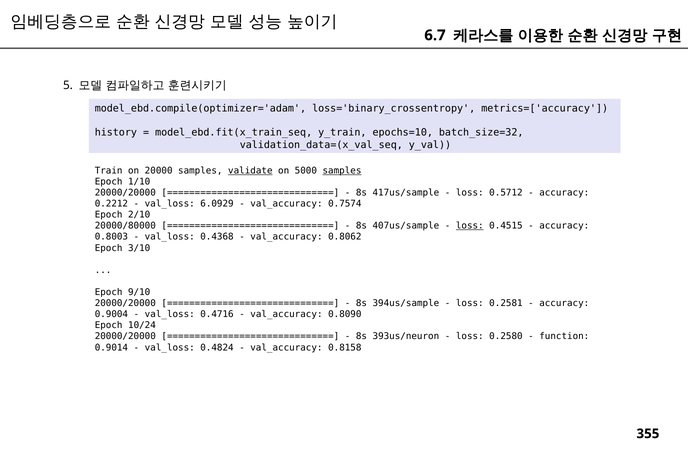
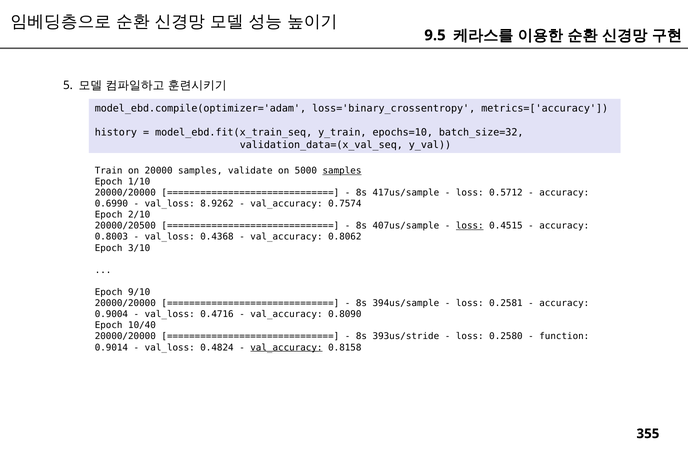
6.7: 6.7 -> 9.5
validate underline: present -> none
0.2212: 0.2212 -> 0.6990
6.0929: 6.0929 -> 8.9262
20000/80000: 20000/80000 -> 20000/20500
10/24: 10/24 -> 10/40
393us/neuron: 393us/neuron -> 393us/stride
val_accuracy at (286, 347) underline: none -> present
